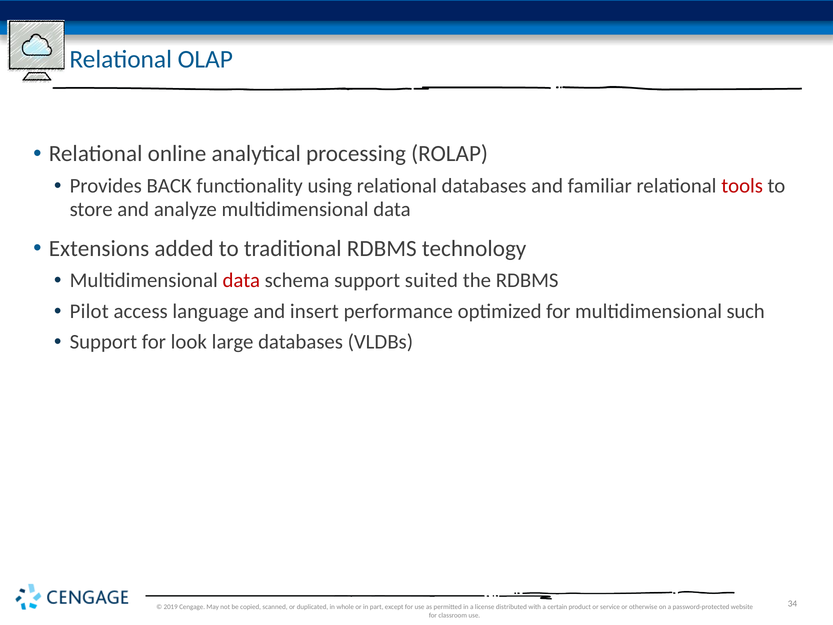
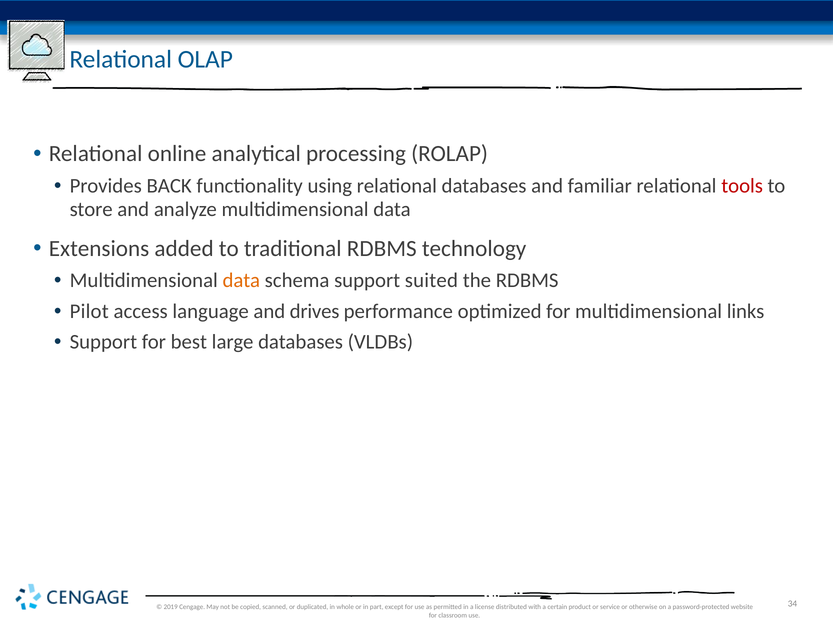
data at (241, 280) colour: red -> orange
insert: insert -> drives
such: such -> links
look: look -> best
